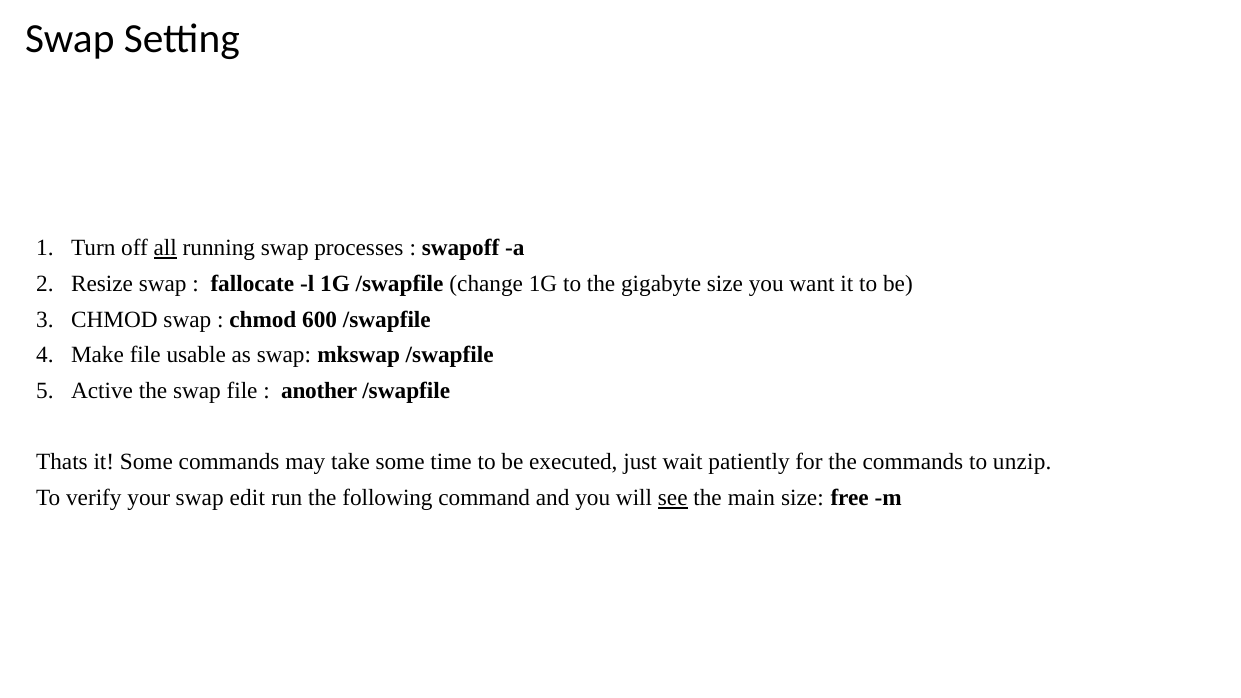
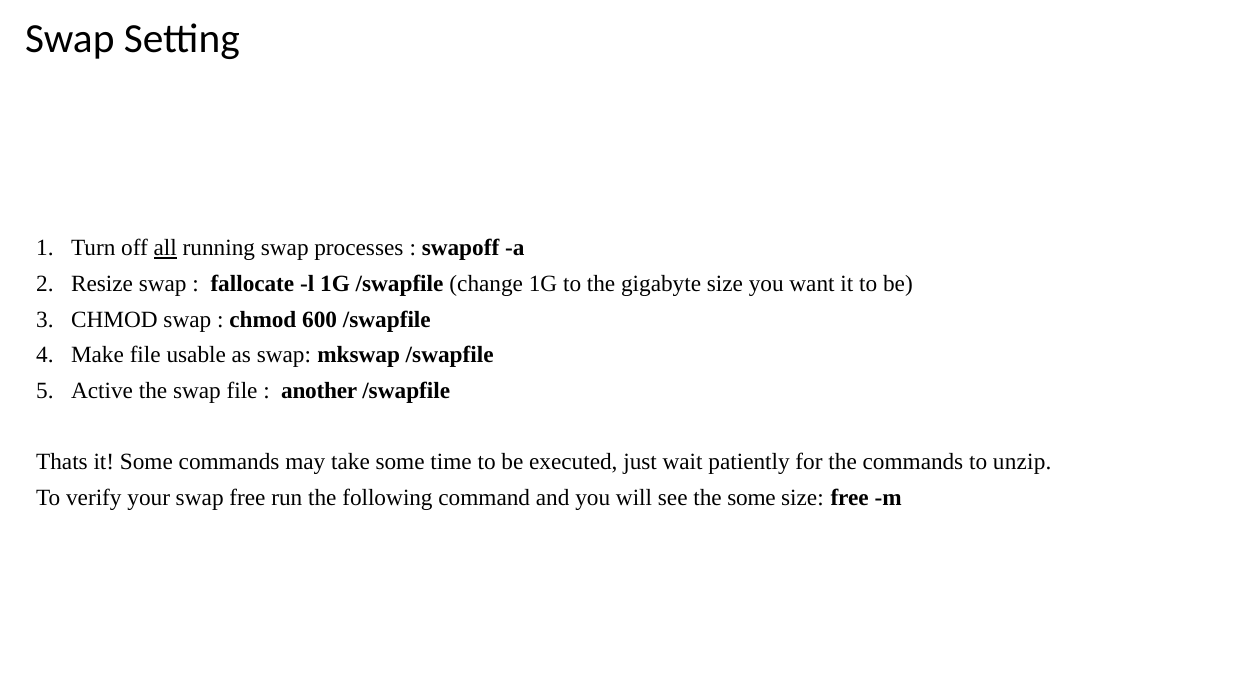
swap edit: edit -> free
see underline: present -> none
the main: main -> some
